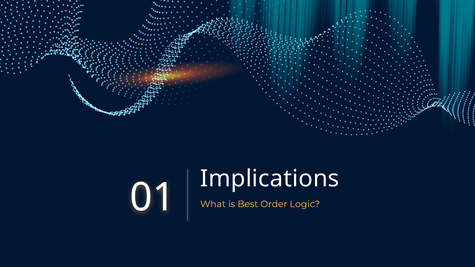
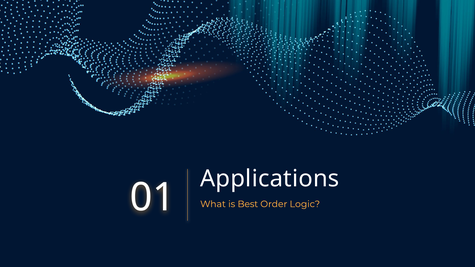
Implications: Implications -> Applications
